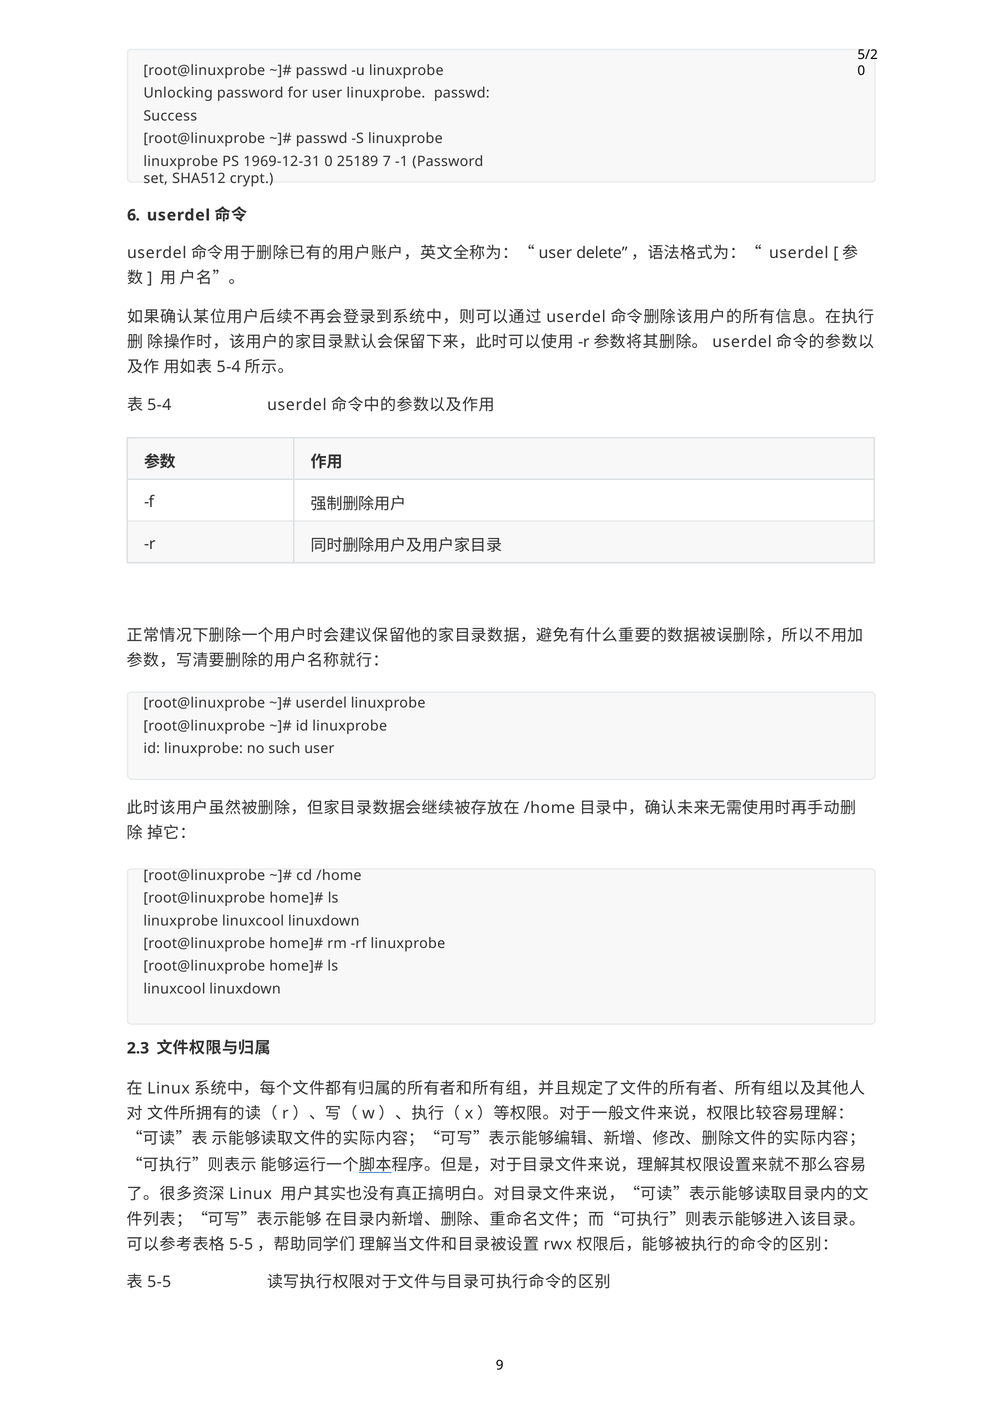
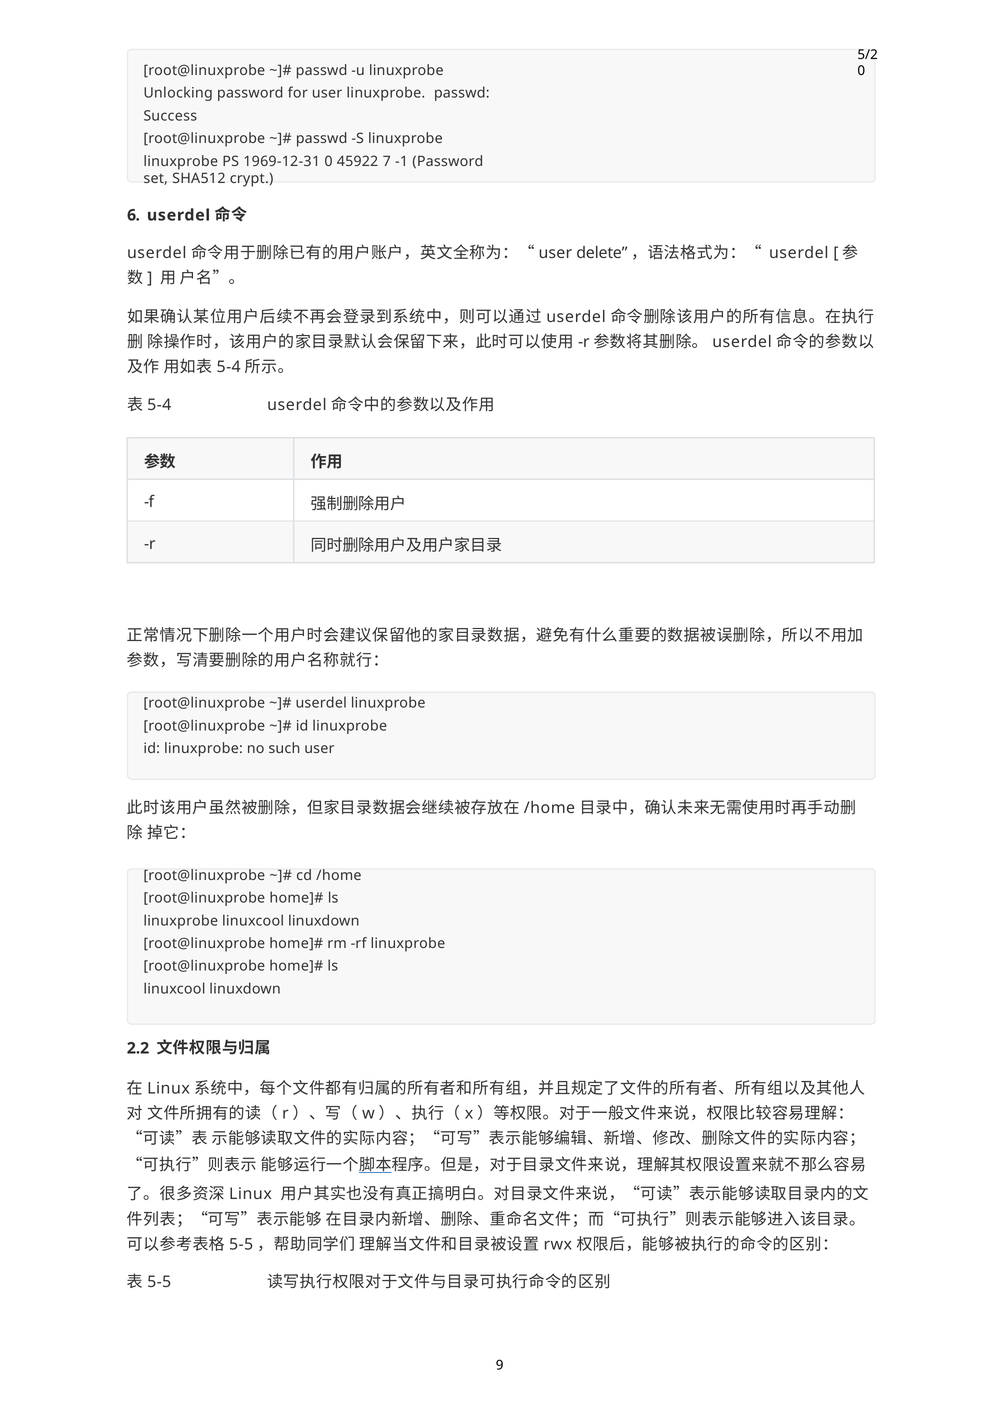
25189: 25189 -> 45922
2.3: 2.3 -> 2.2
